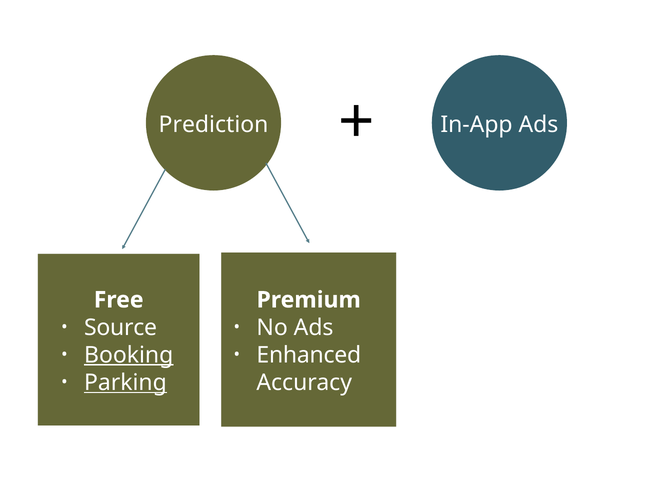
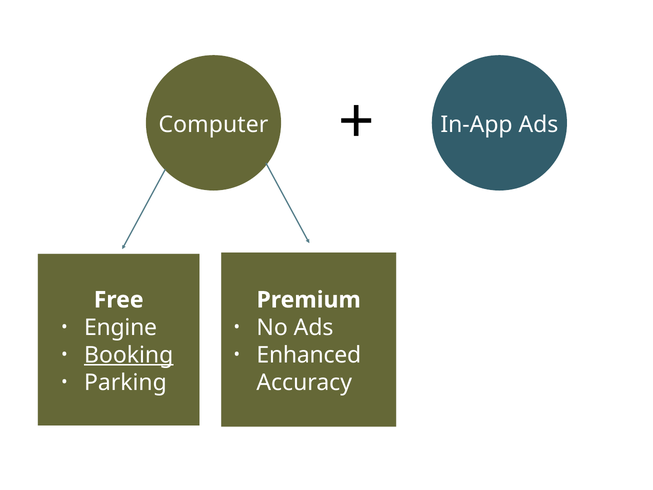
Prediction: Prediction -> Computer
Source: Source -> Engine
Parking underline: present -> none
